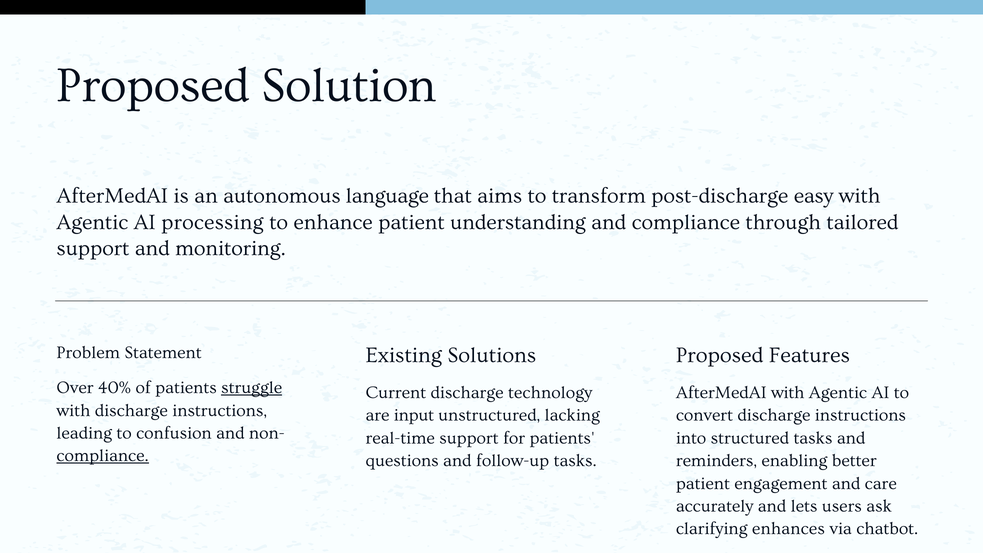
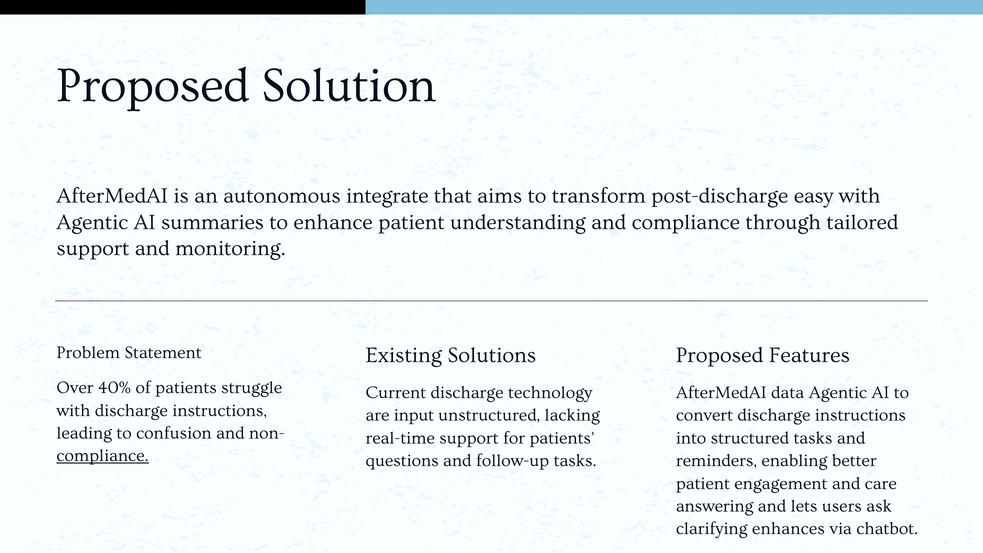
language: language -> integrate
processing: processing -> summaries
struggle underline: present -> none
AfterMedAI with: with -> data
accurately: accurately -> answering
